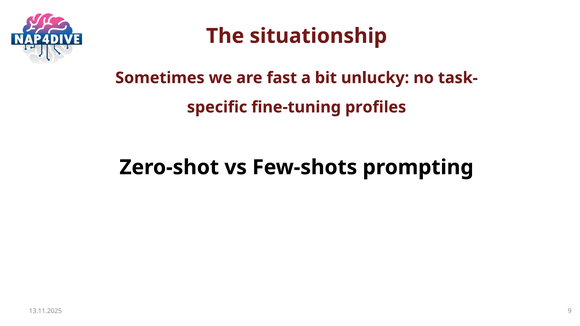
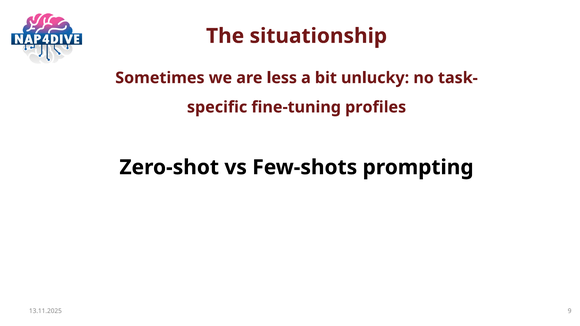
fast: fast -> less
